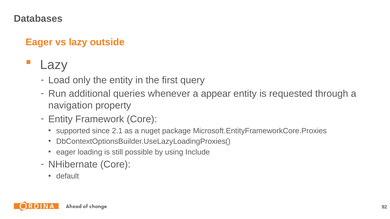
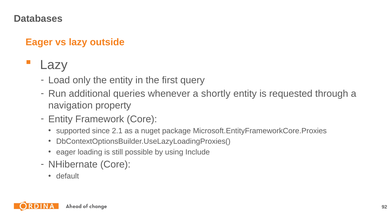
appear: appear -> shortly
